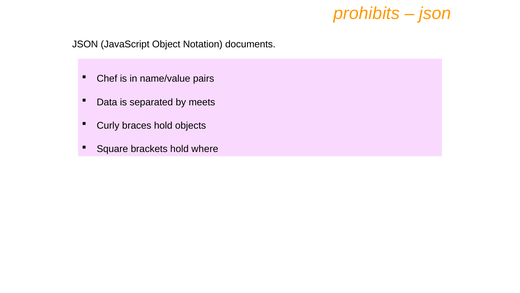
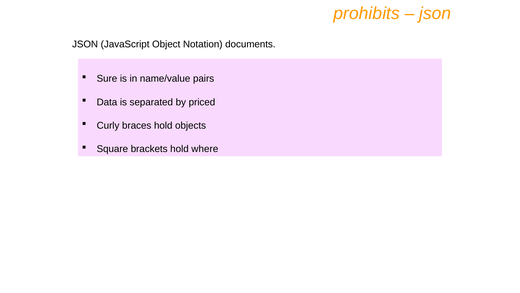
Chef: Chef -> Sure
meets: meets -> priced
